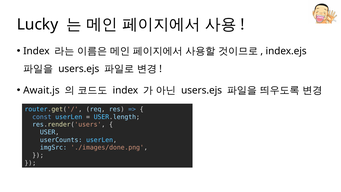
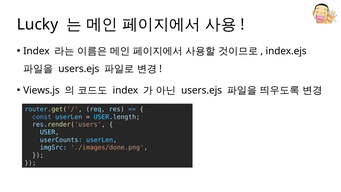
Await.js: Await.js -> Views.js
